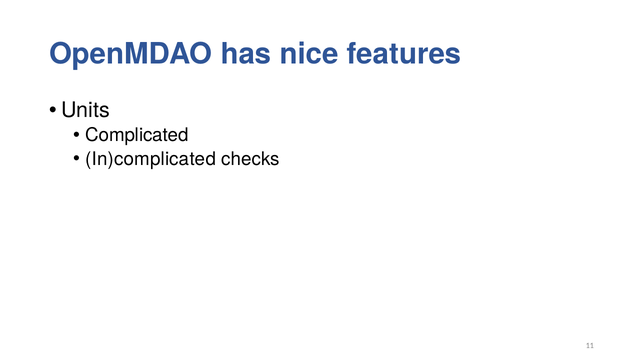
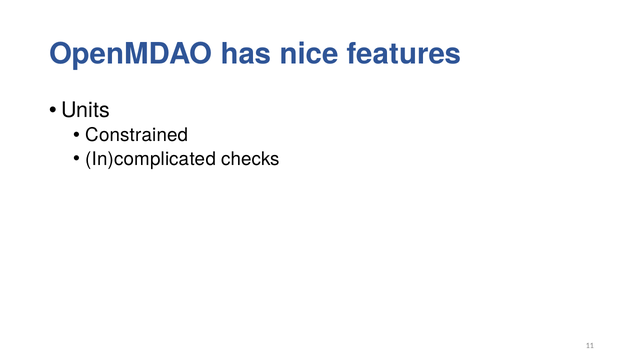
Complicated: Complicated -> Constrained
